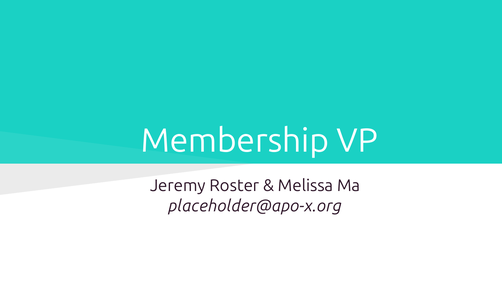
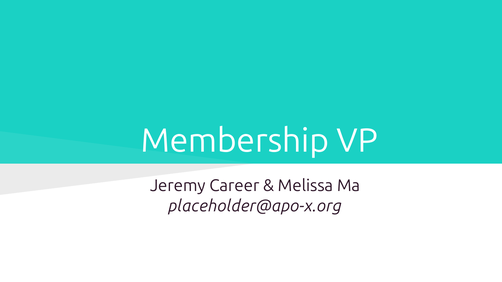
Roster: Roster -> Career
